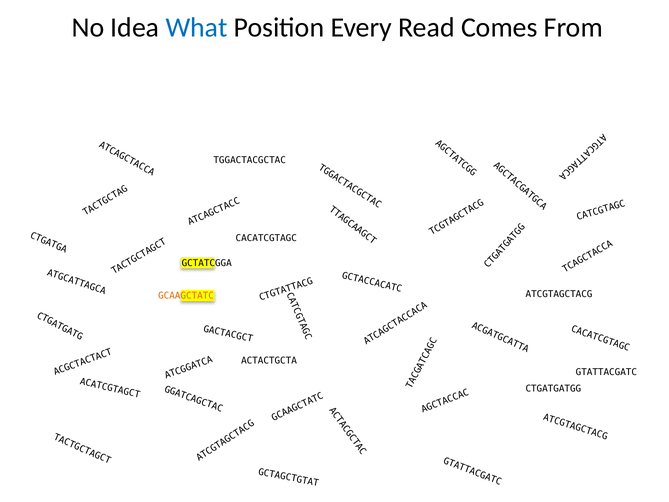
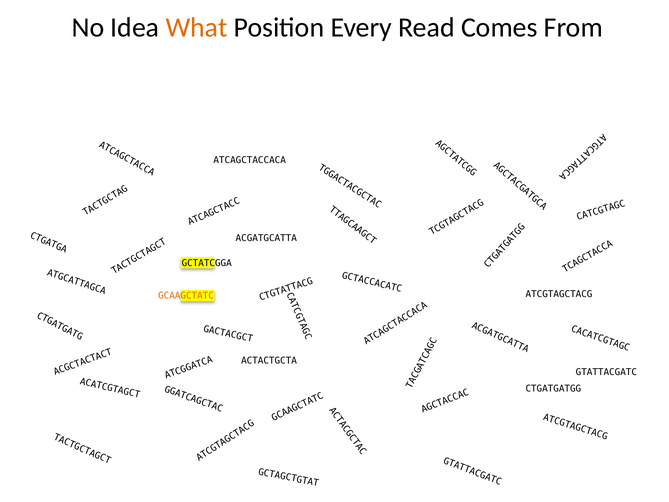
What colour: blue -> orange
TGGACTACGCTAC: TGGACTACGCTAC -> ATCAGCTACCACA
CACATCGTAGC at (266, 238): CACATCGTAGC -> ACGATGCATTA
